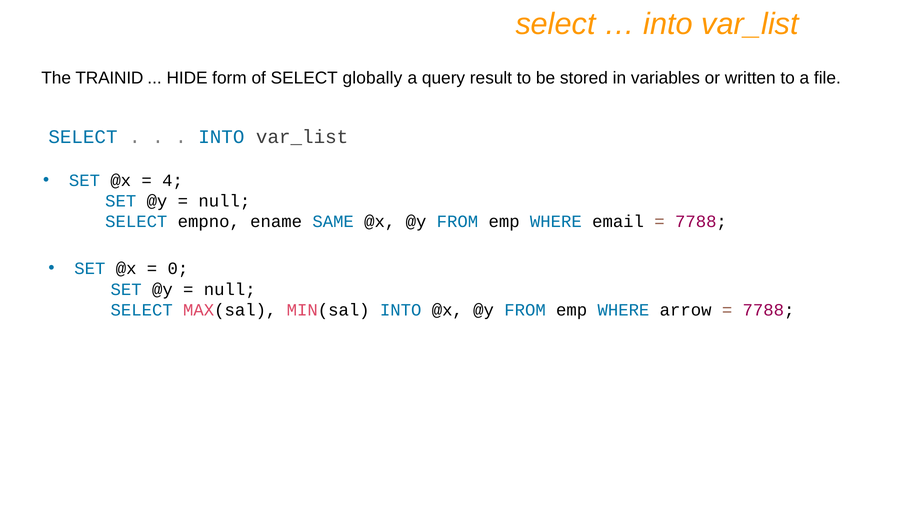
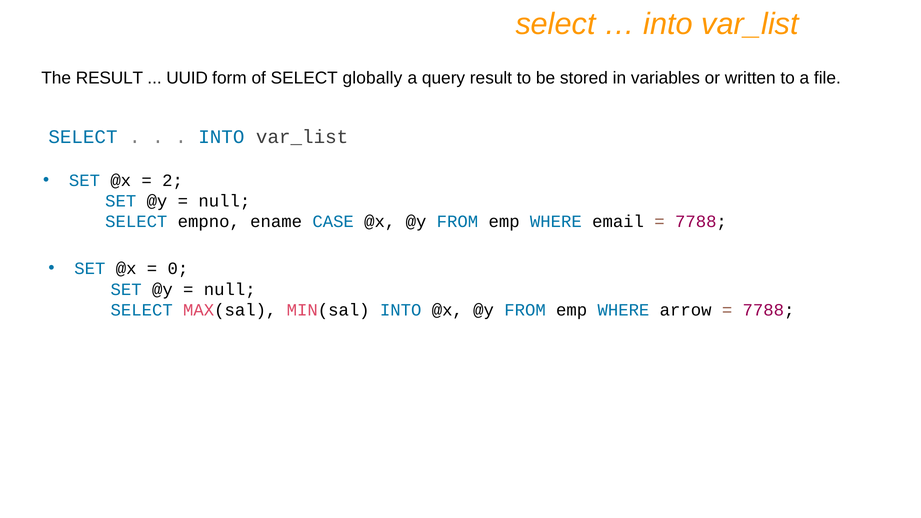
The TRAINID: TRAINID -> RESULT
HIDE: HIDE -> UUID
4: 4 -> 2
SAME: SAME -> CASE
